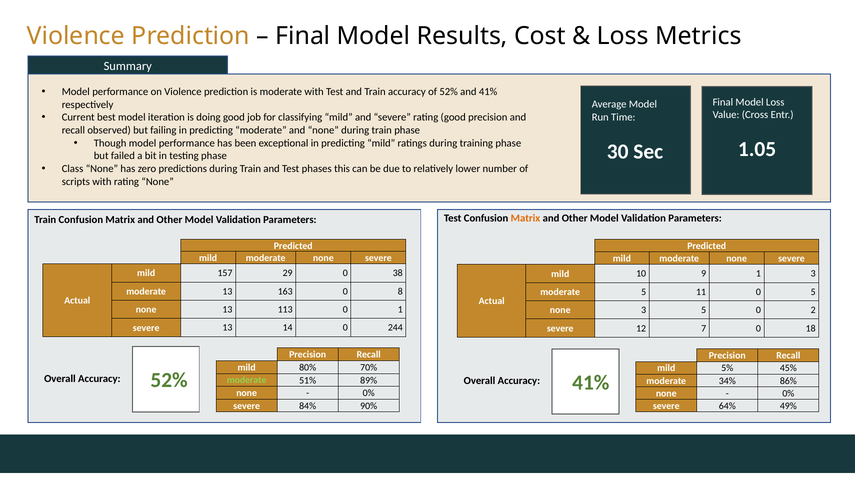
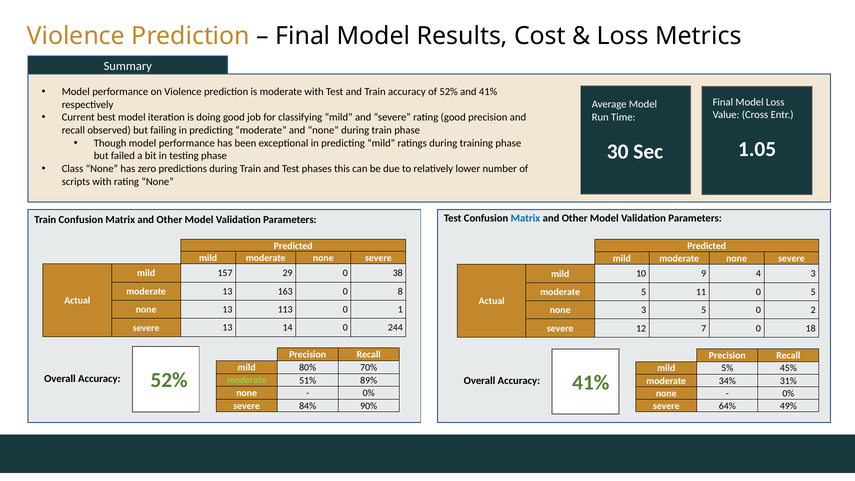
Matrix at (525, 218) colour: orange -> blue
9 1: 1 -> 4
86%: 86% -> 31%
